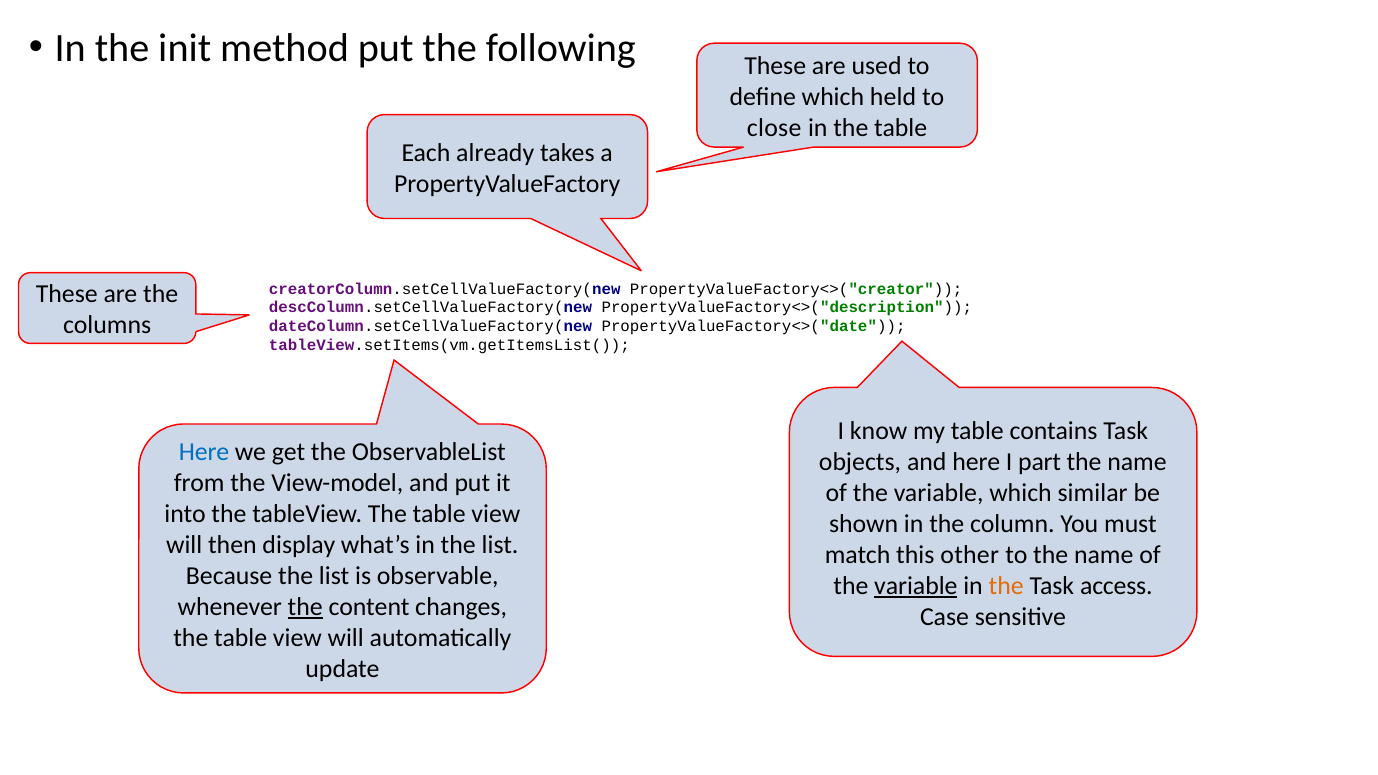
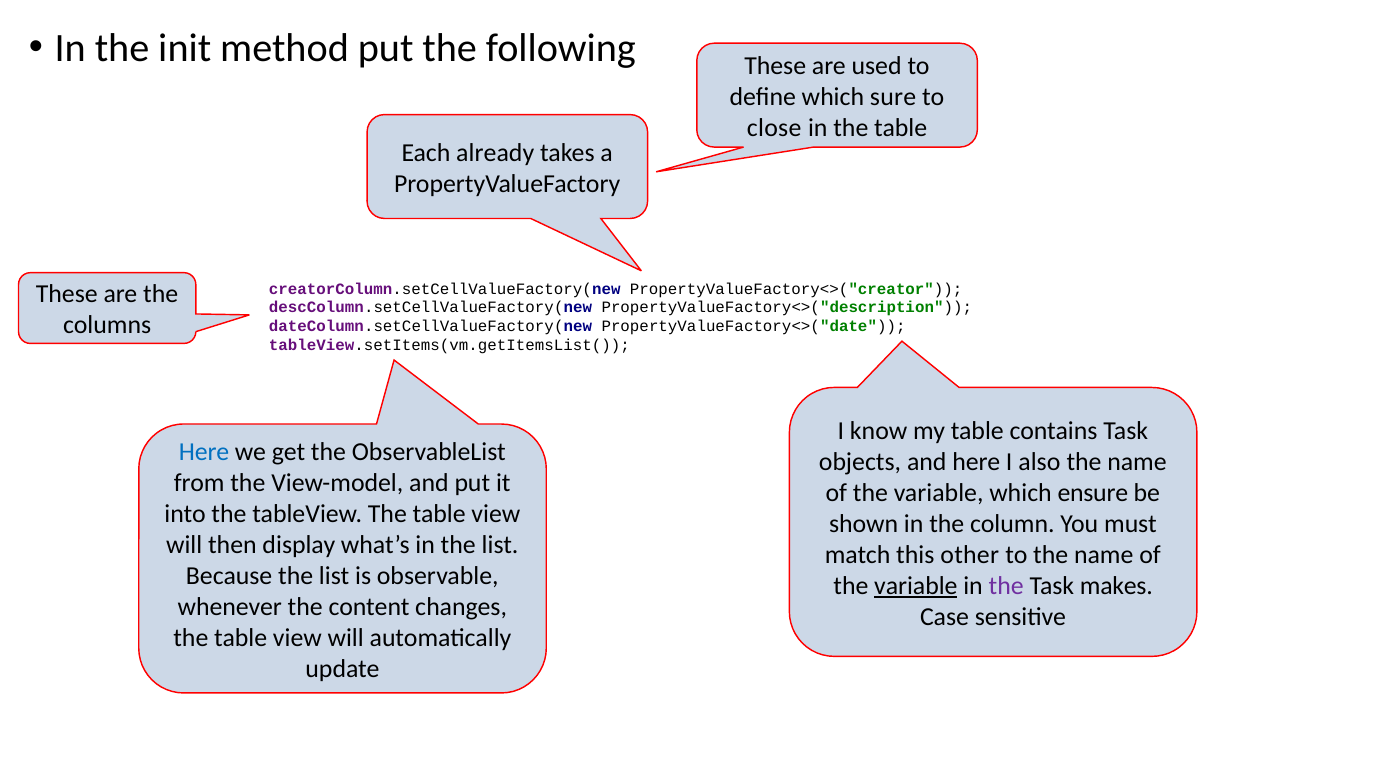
held: held -> sure
part: part -> also
similar: similar -> ensure
the at (1006, 586) colour: orange -> purple
access: access -> makes
the at (305, 607) underline: present -> none
